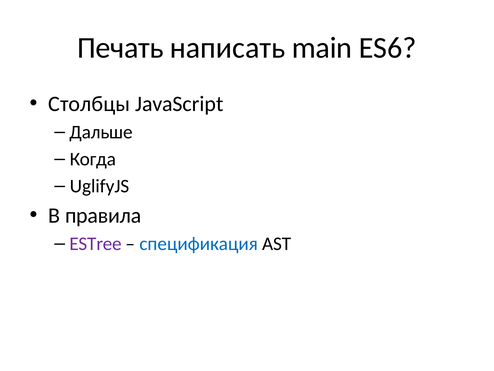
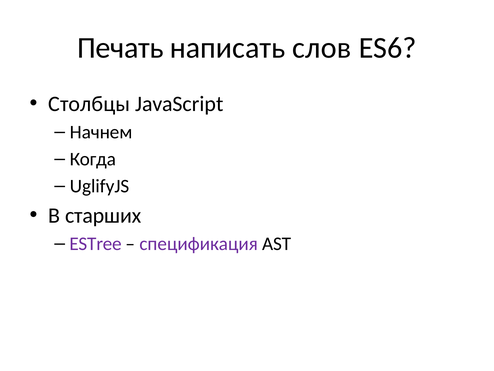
main: main -> слов
Дальше: Дальше -> Начнем
правила: правила -> старших
спецификация colour: blue -> purple
